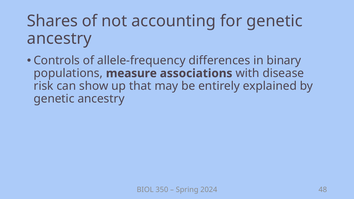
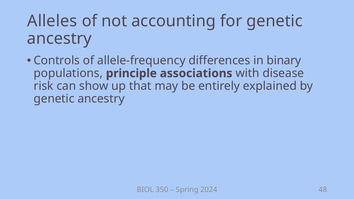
Shares: Shares -> Alleles
measure: measure -> principle
